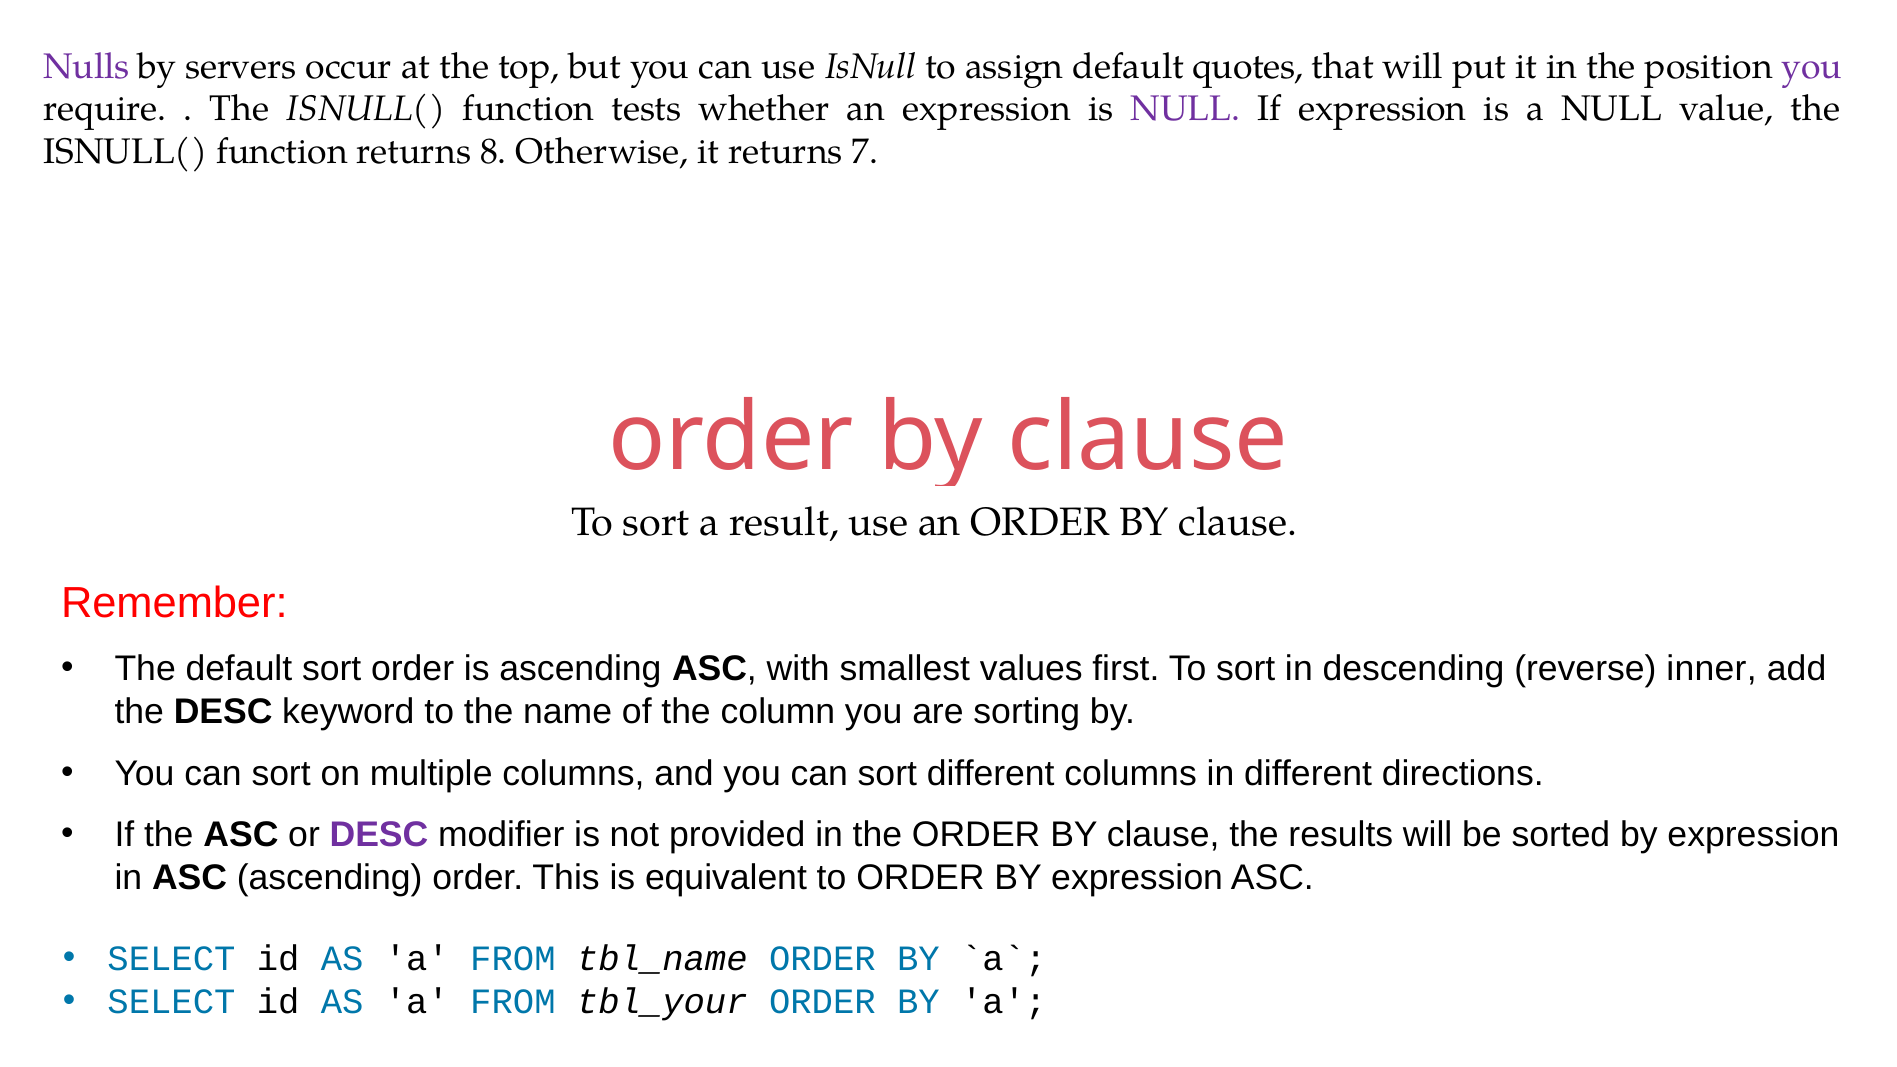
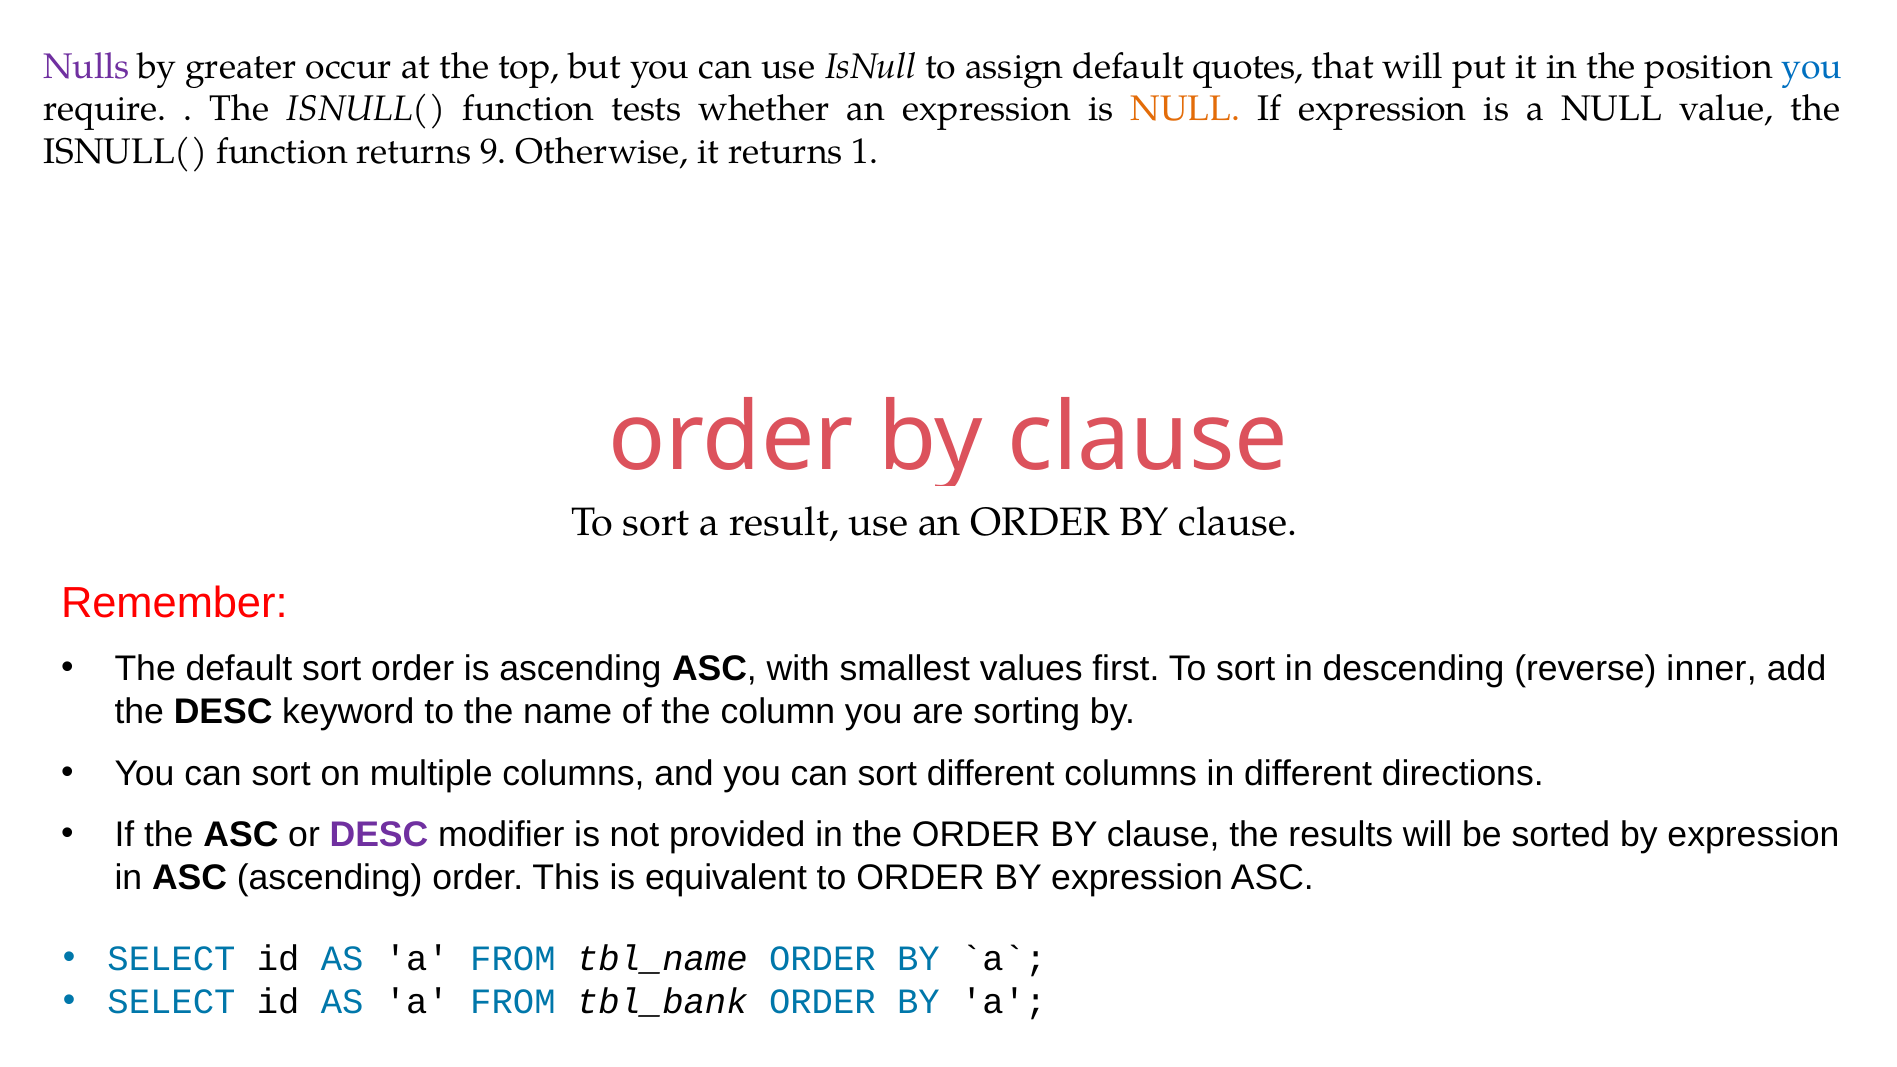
servers: servers -> greater
you at (1812, 66) colour: purple -> blue
NULL at (1185, 109) colour: purple -> orange
8: 8 -> 9
7: 7 -> 1
tbl_your: tbl_your -> tbl_bank
